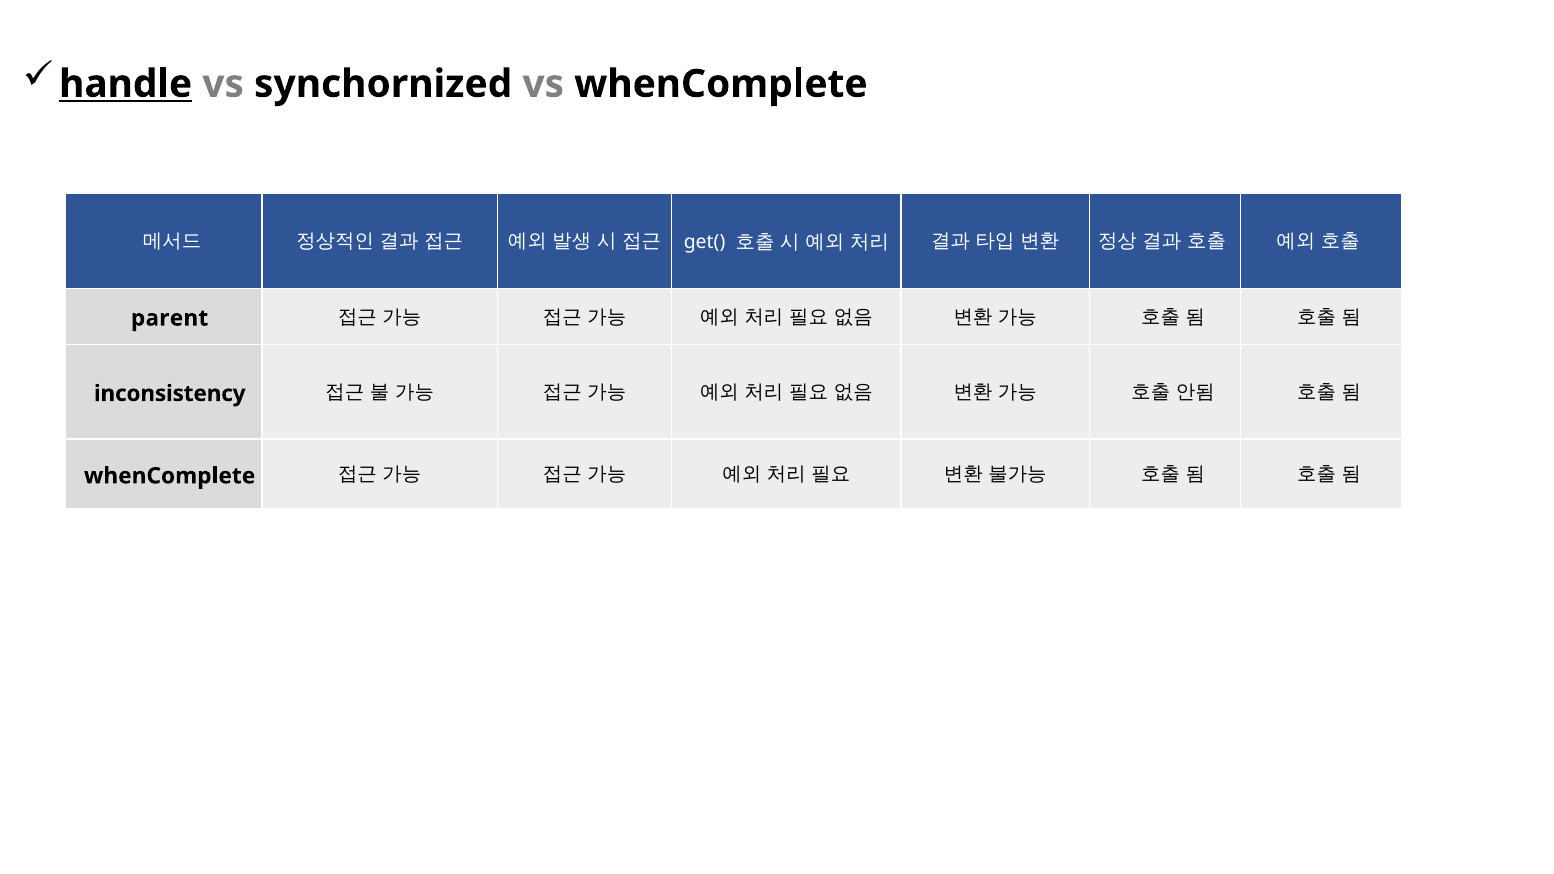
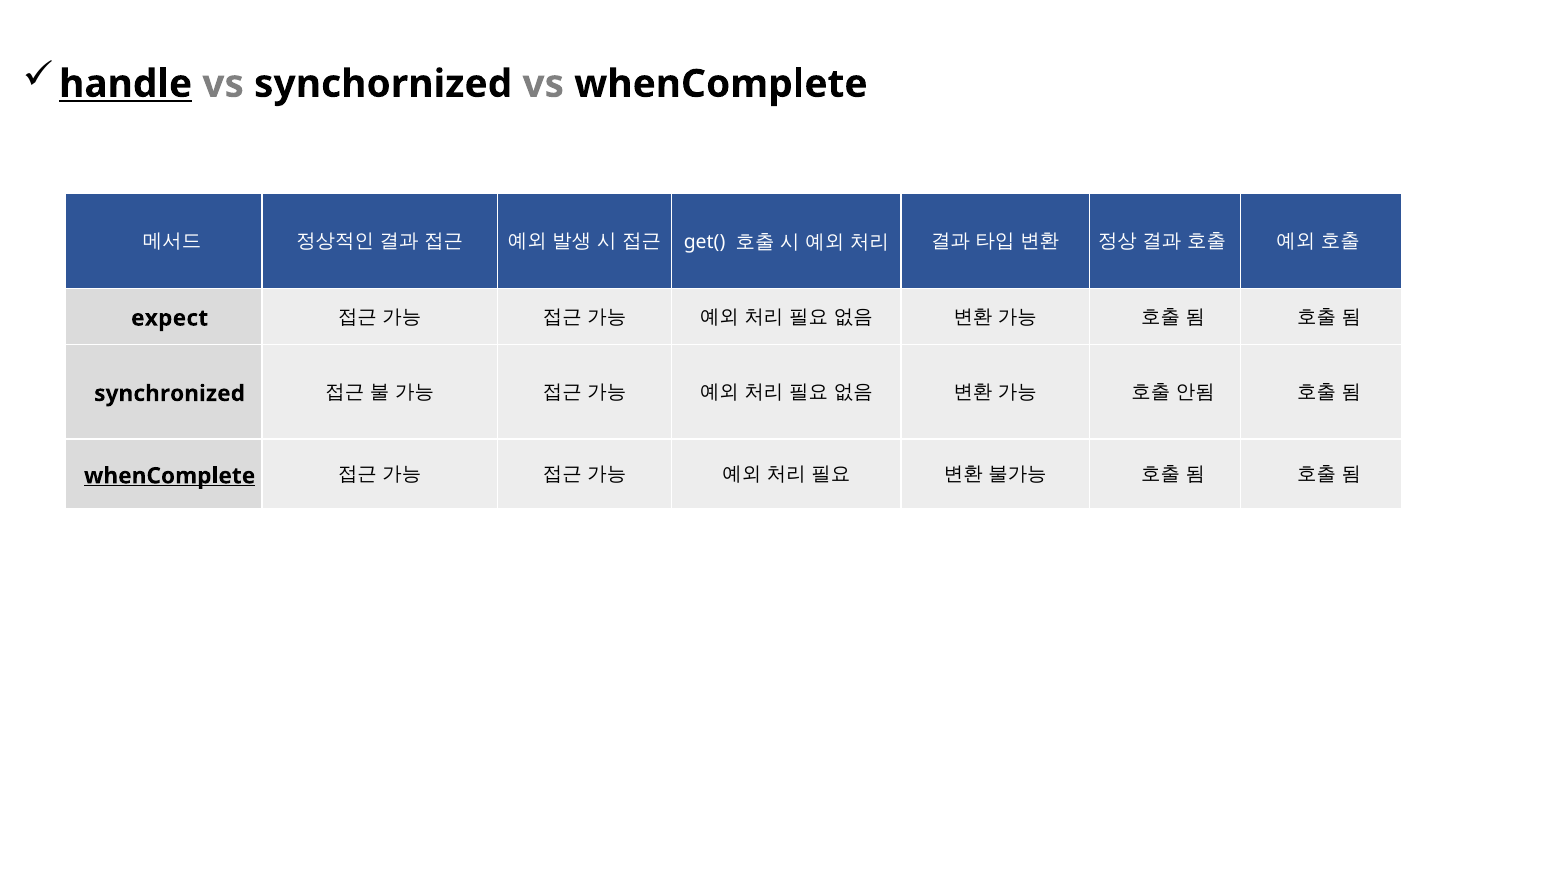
parent: parent -> expect
inconsistency: inconsistency -> synchronized
whenComplete at (170, 476) underline: none -> present
